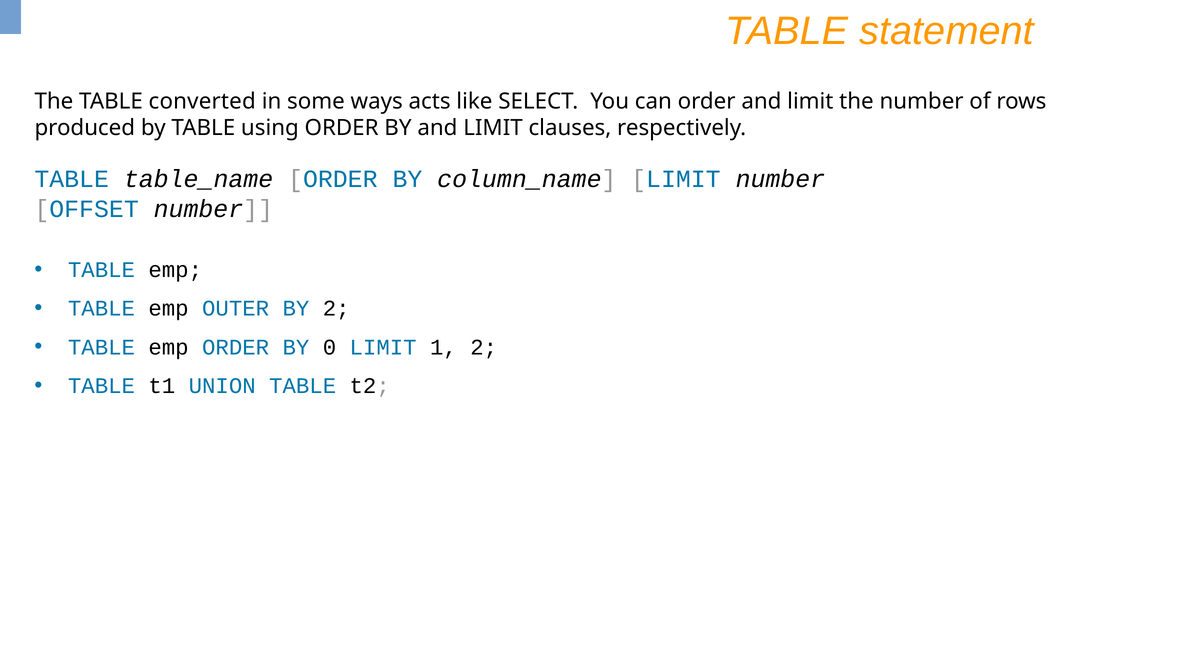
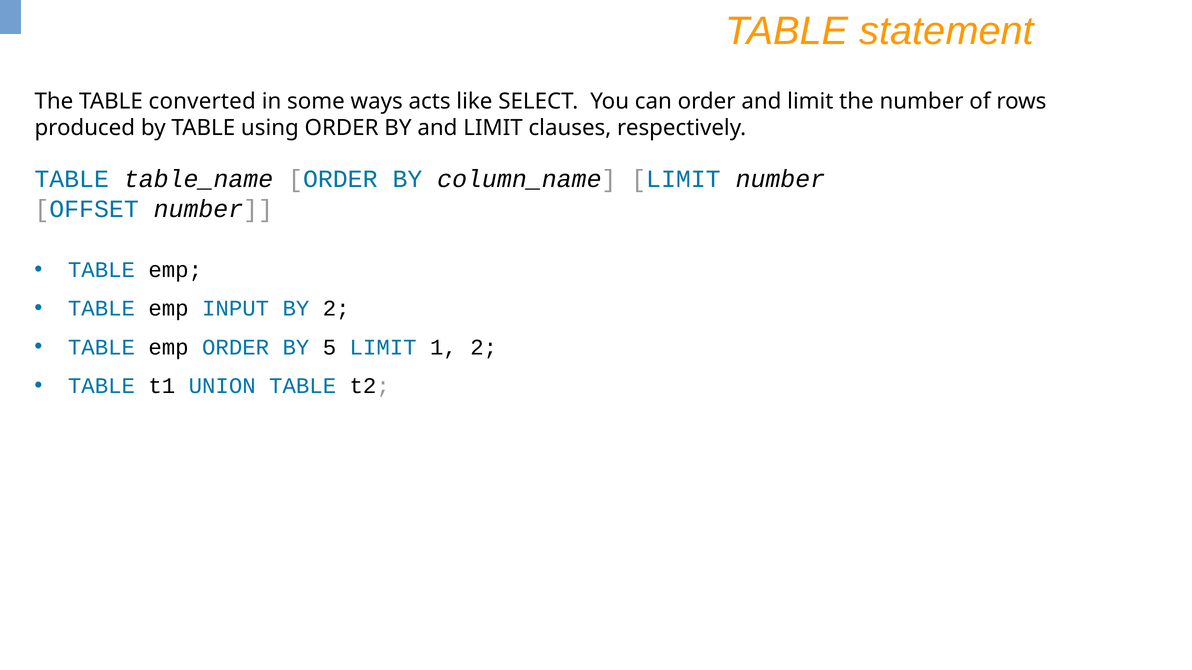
OUTER: OUTER -> INPUT
0: 0 -> 5
